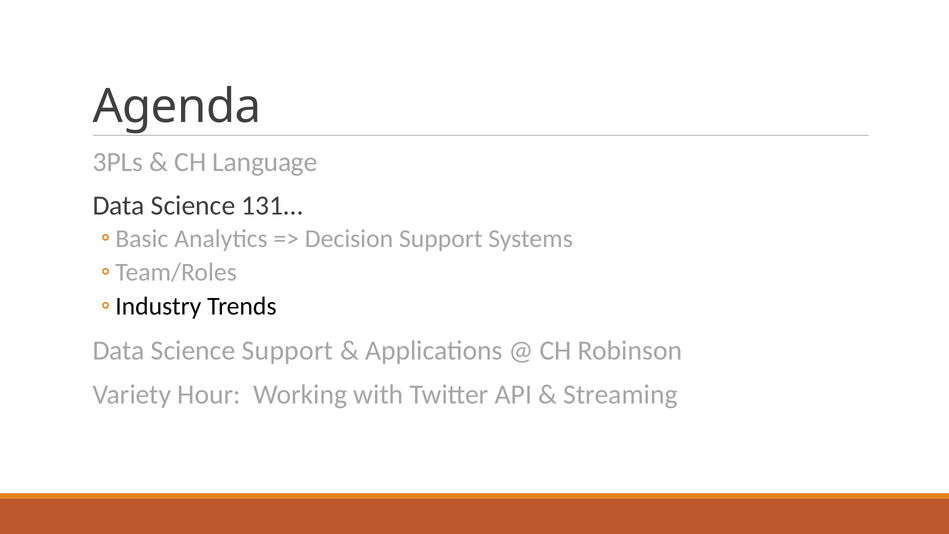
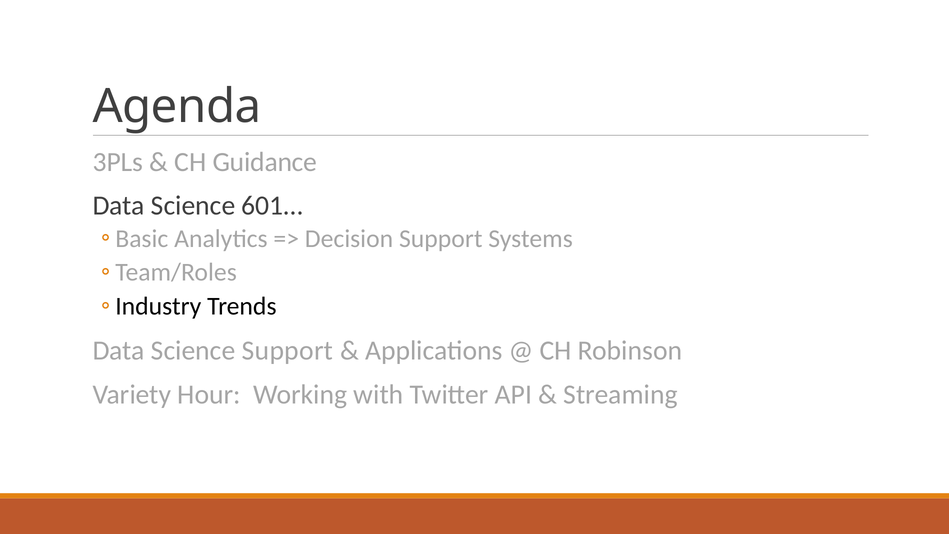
Language: Language -> Guidance
131…: 131… -> 601…
